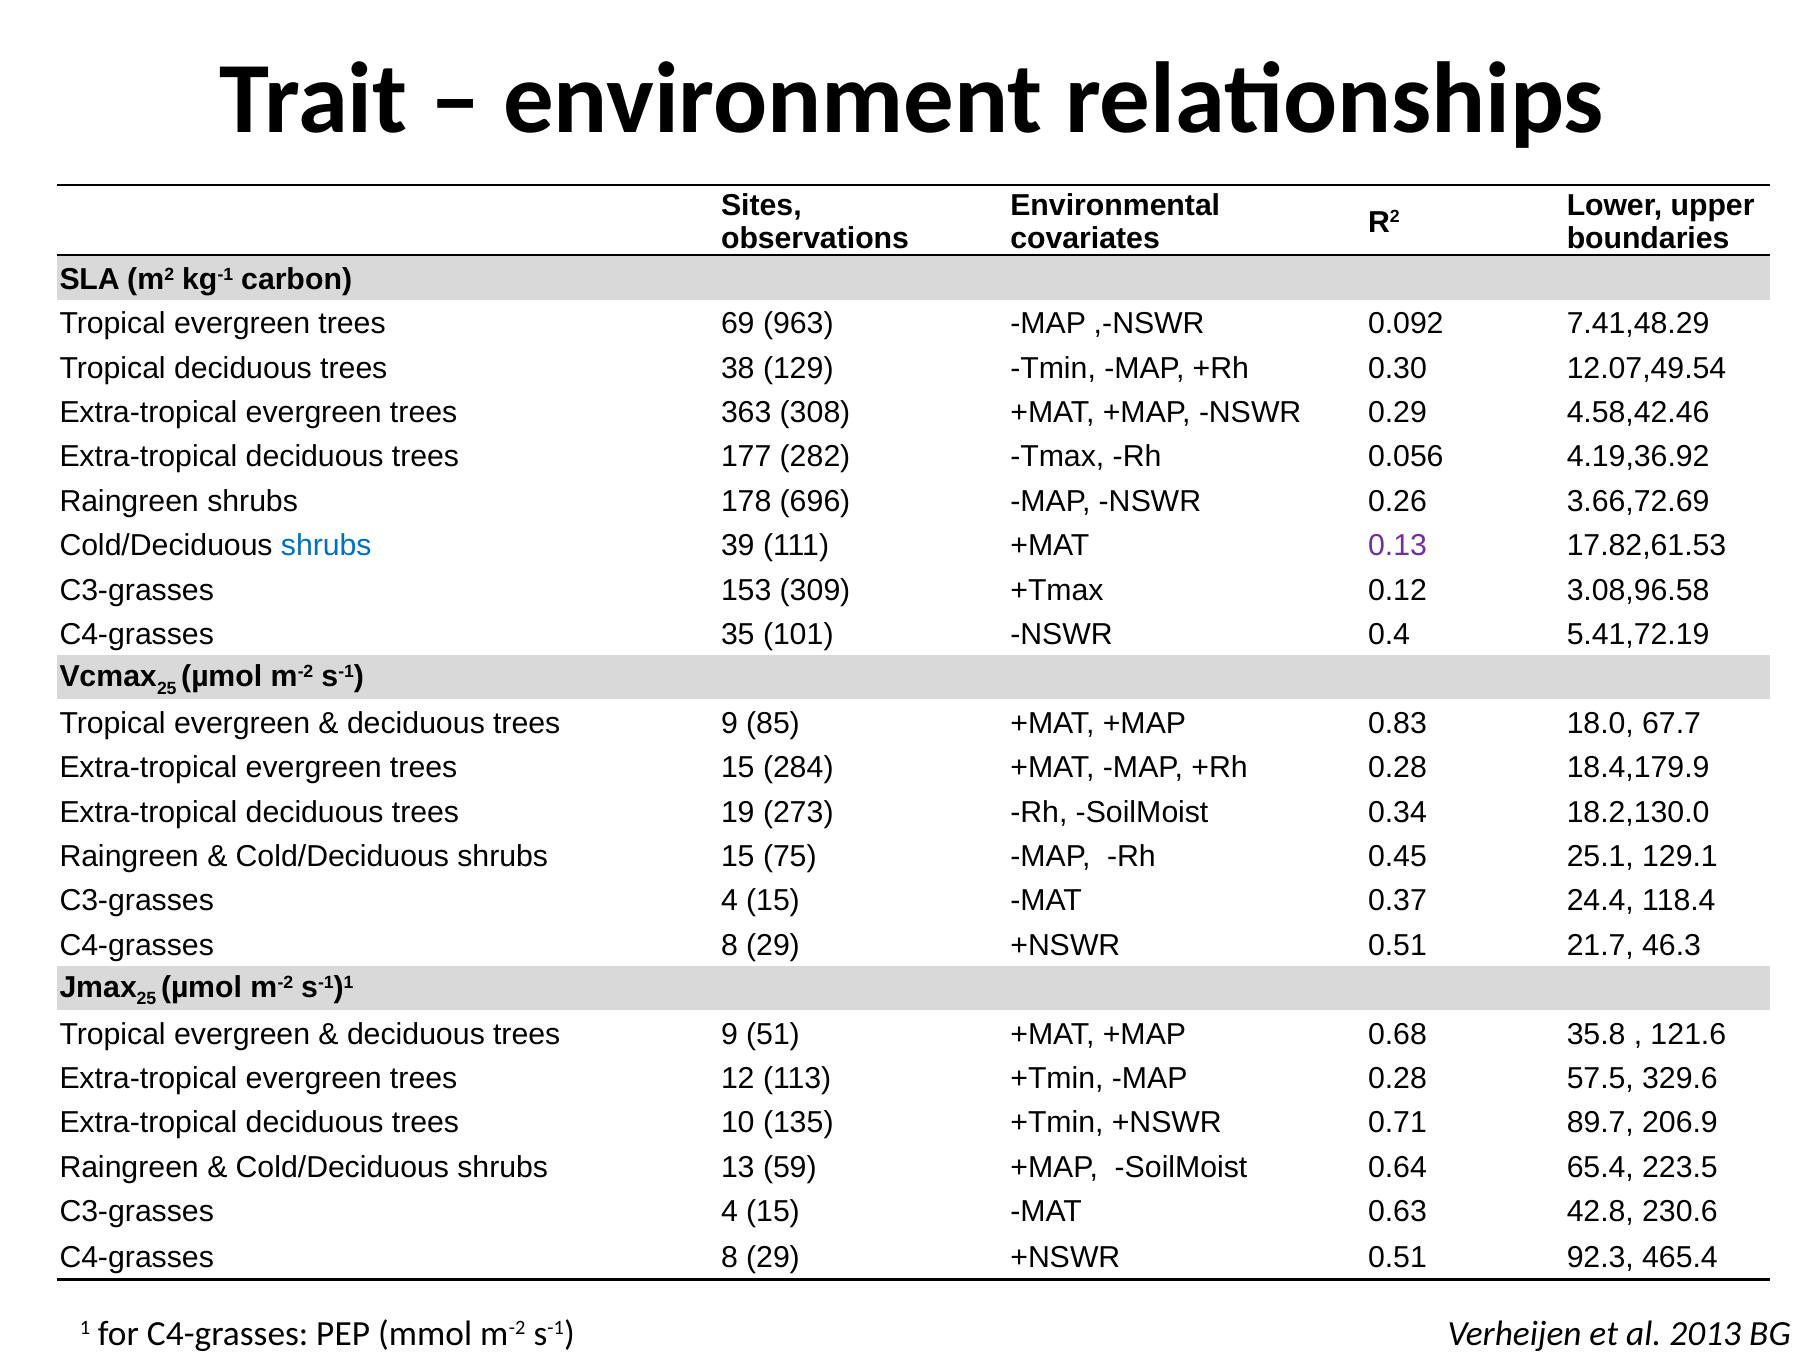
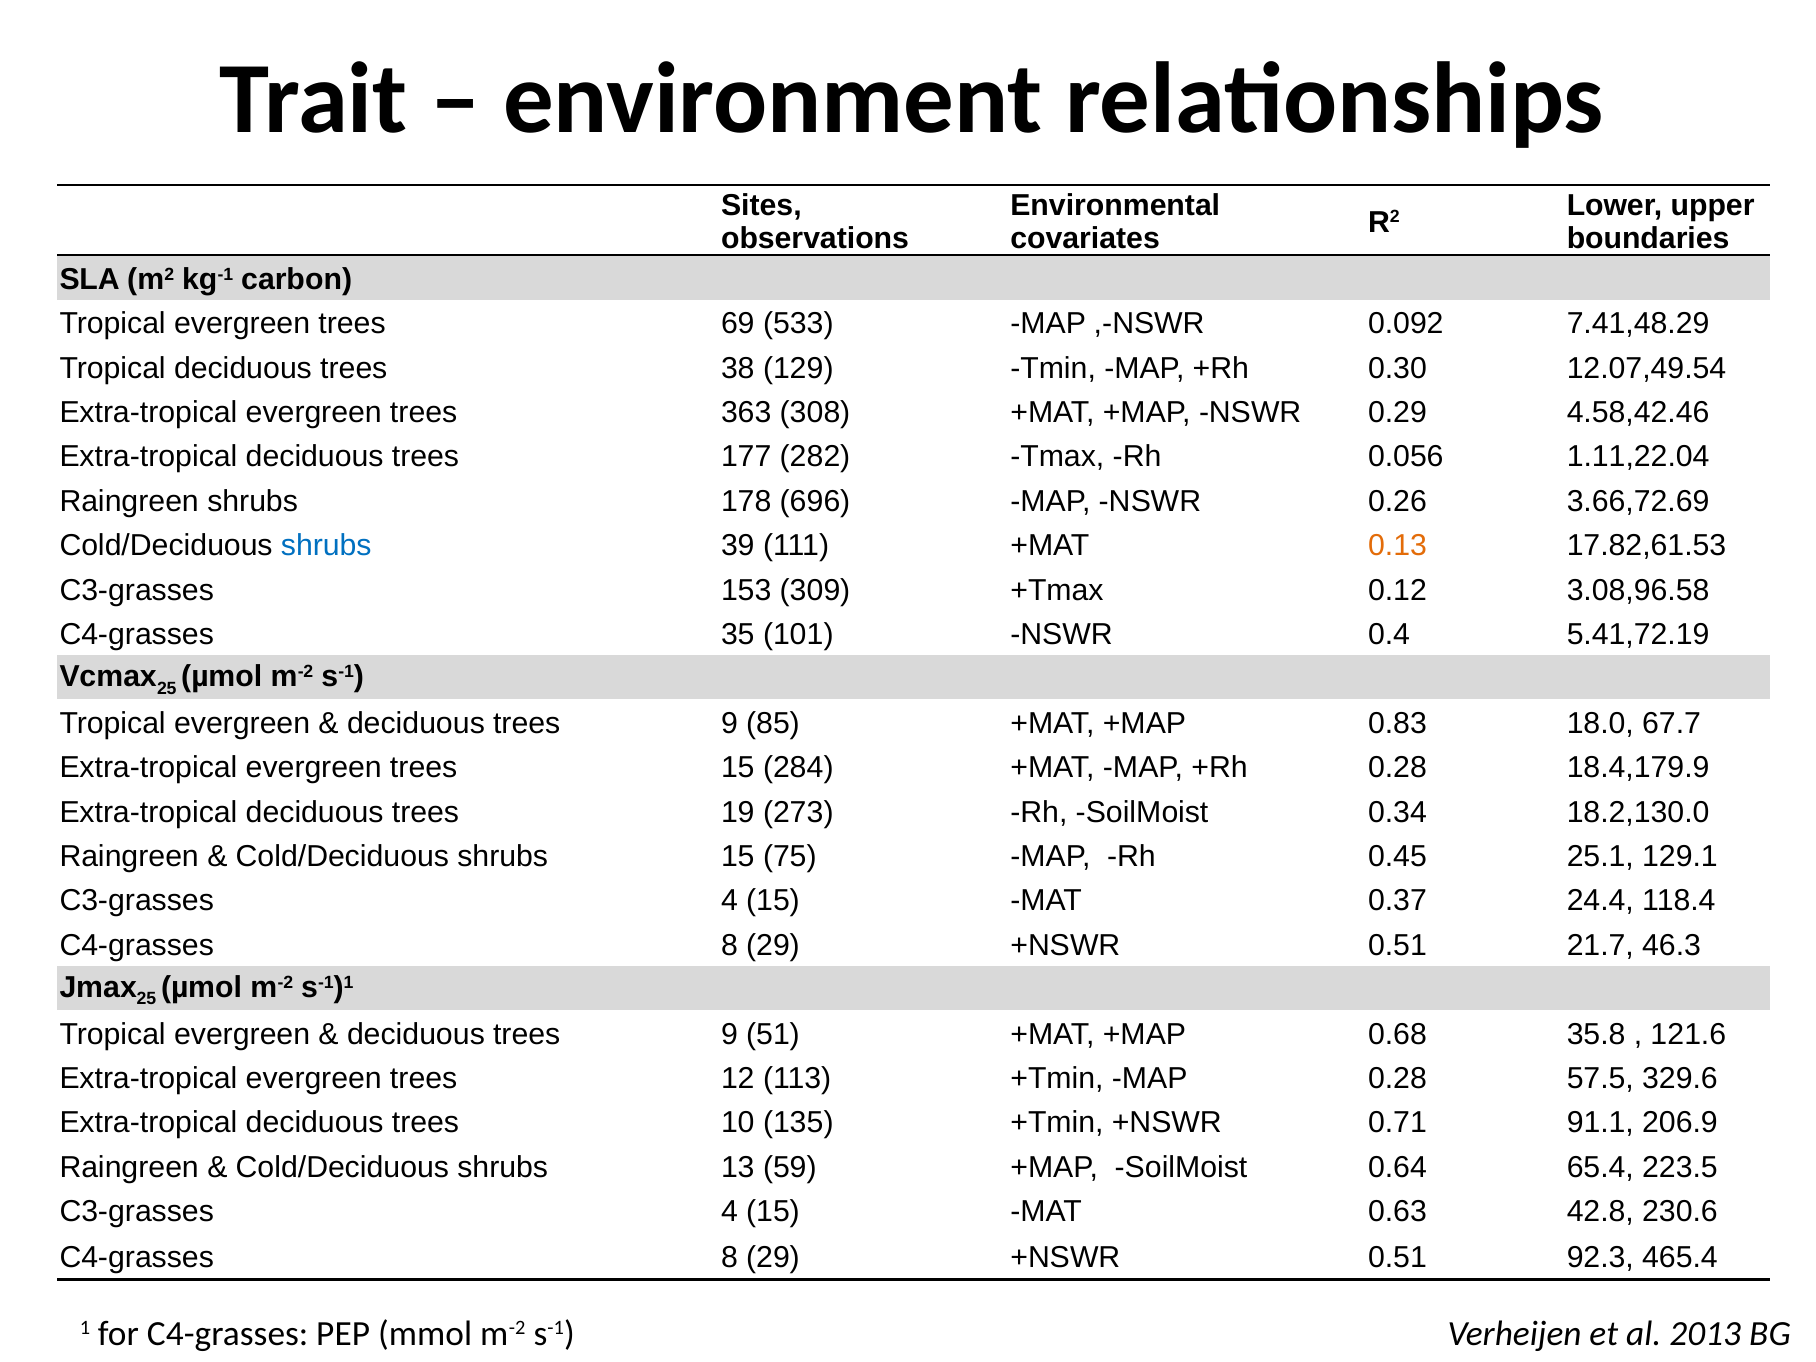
963: 963 -> 533
4.19,36.92: 4.19,36.92 -> 1.11,22.04
0.13 colour: purple -> orange
89.7: 89.7 -> 91.1
